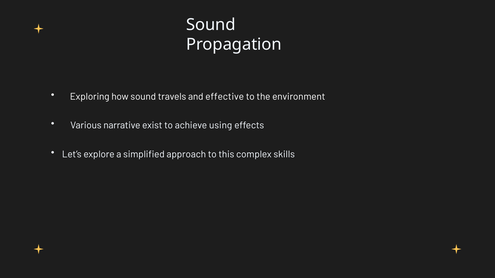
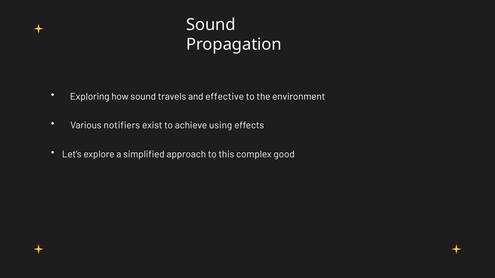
narrative: narrative -> notifiers
skills: skills -> good
